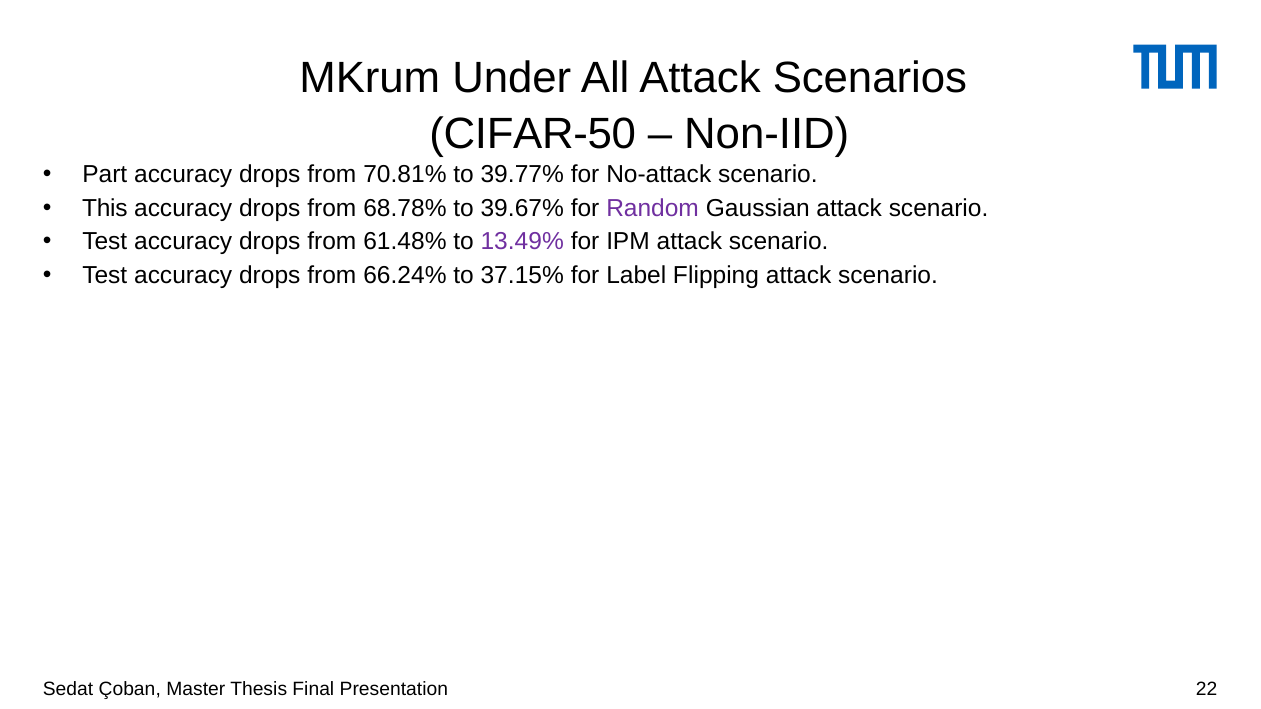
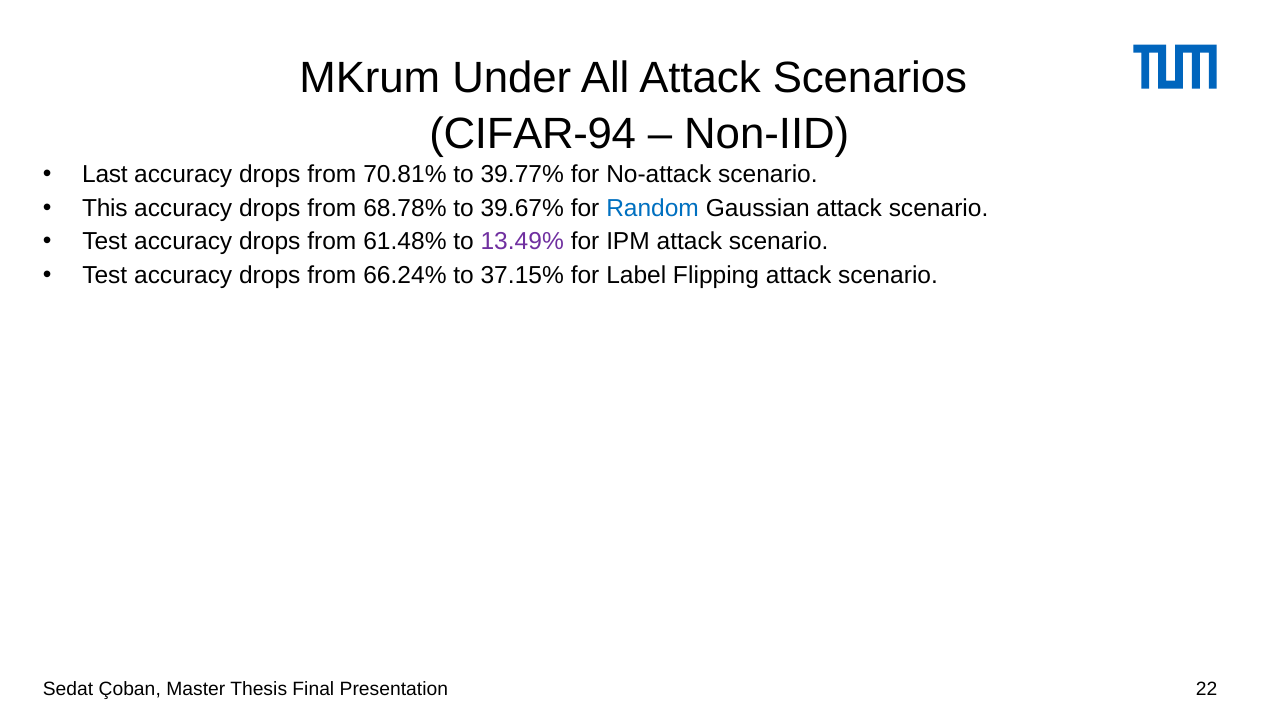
CIFAR-50: CIFAR-50 -> CIFAR-94
Part: Part -> Last
Random colour: purple -> blue
